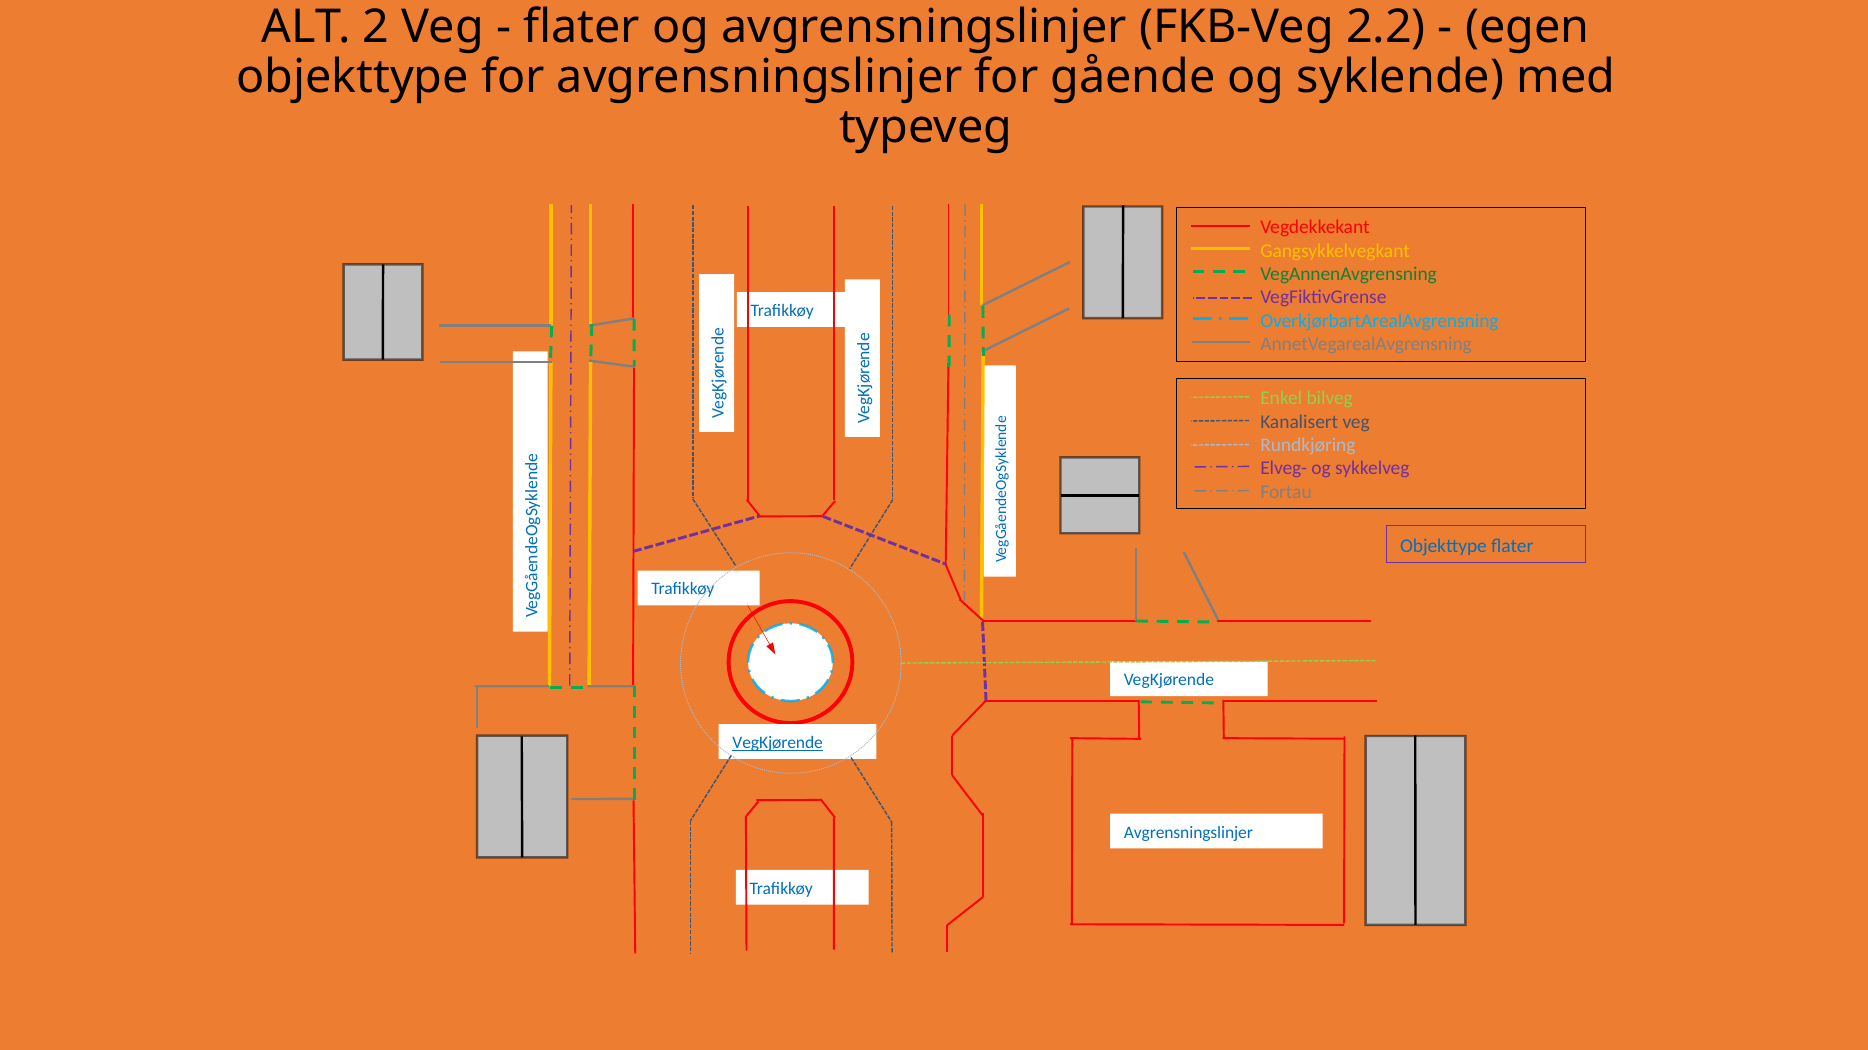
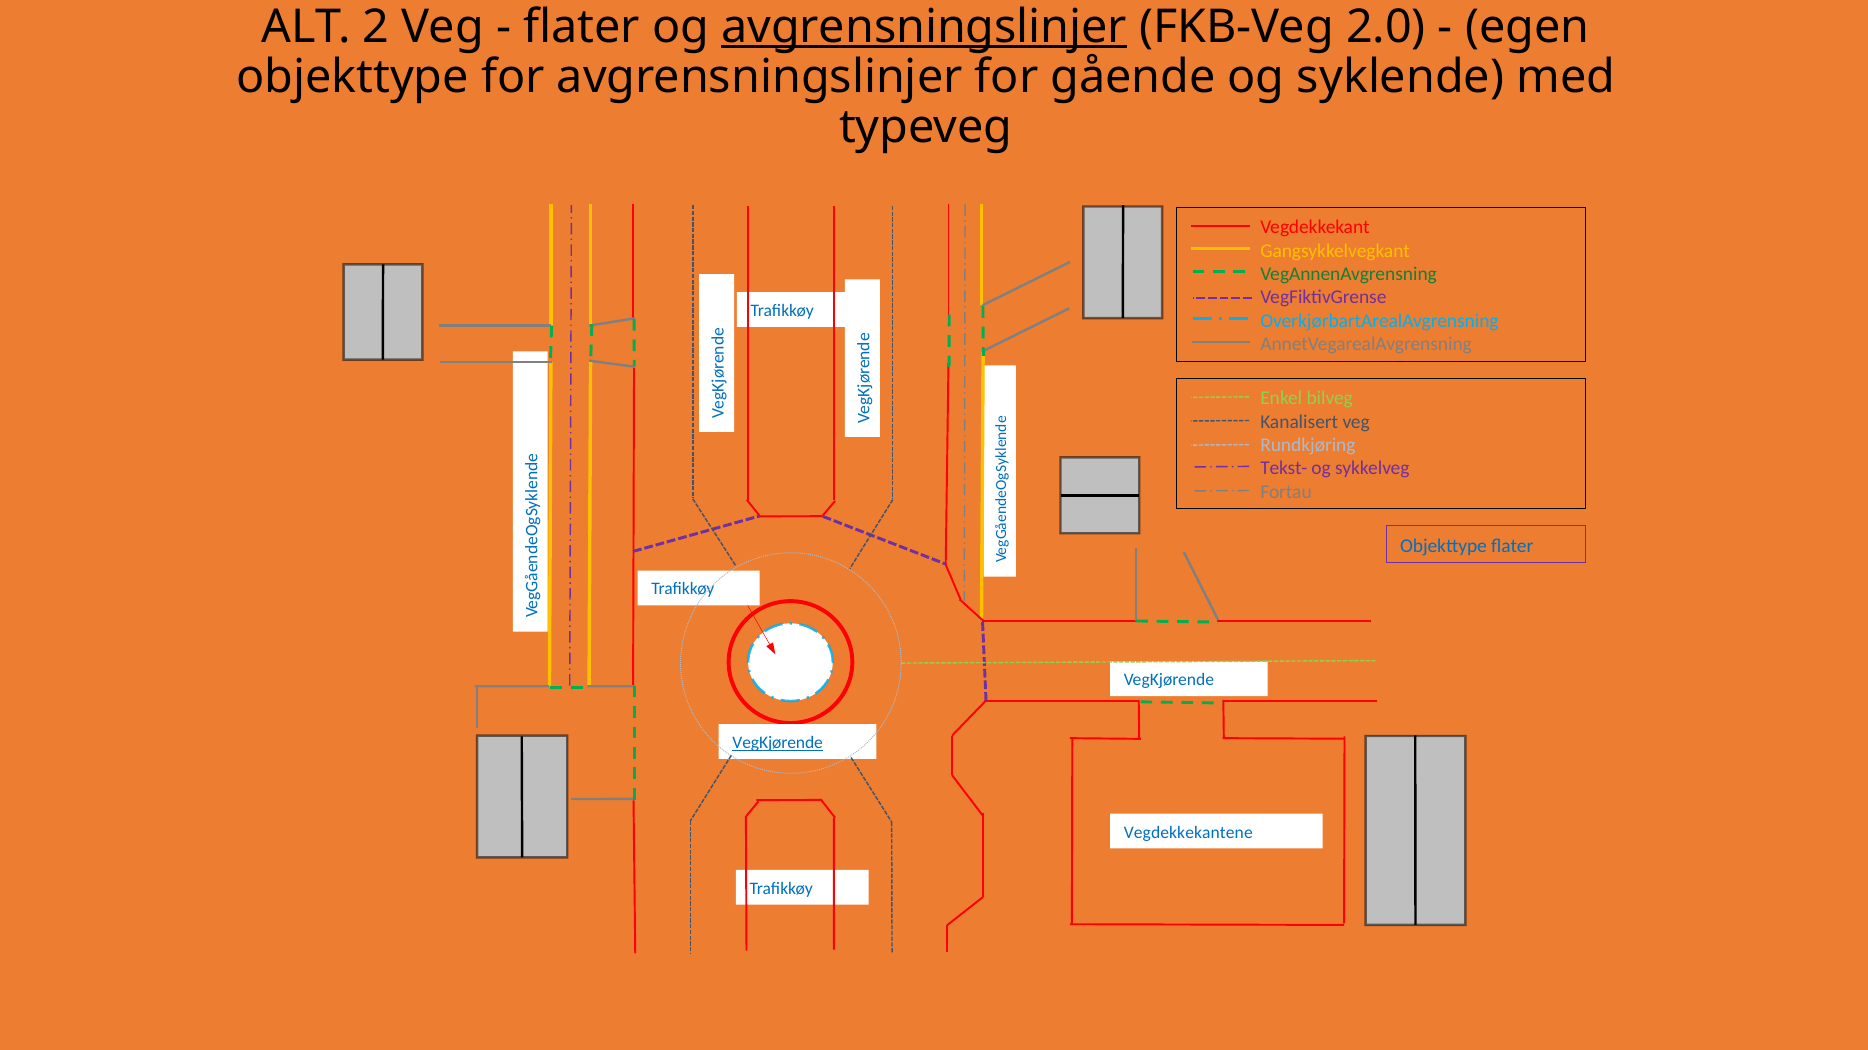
avgrensningslinjer at (924, 27) underline: none -> present
2.2: 2.2 -> 2.0
Elveg-: Elveg- -> Tekst-
Avgrensningslinjer at (1188, 833): Avgrensningslinjer -> Vegdekkekantene
